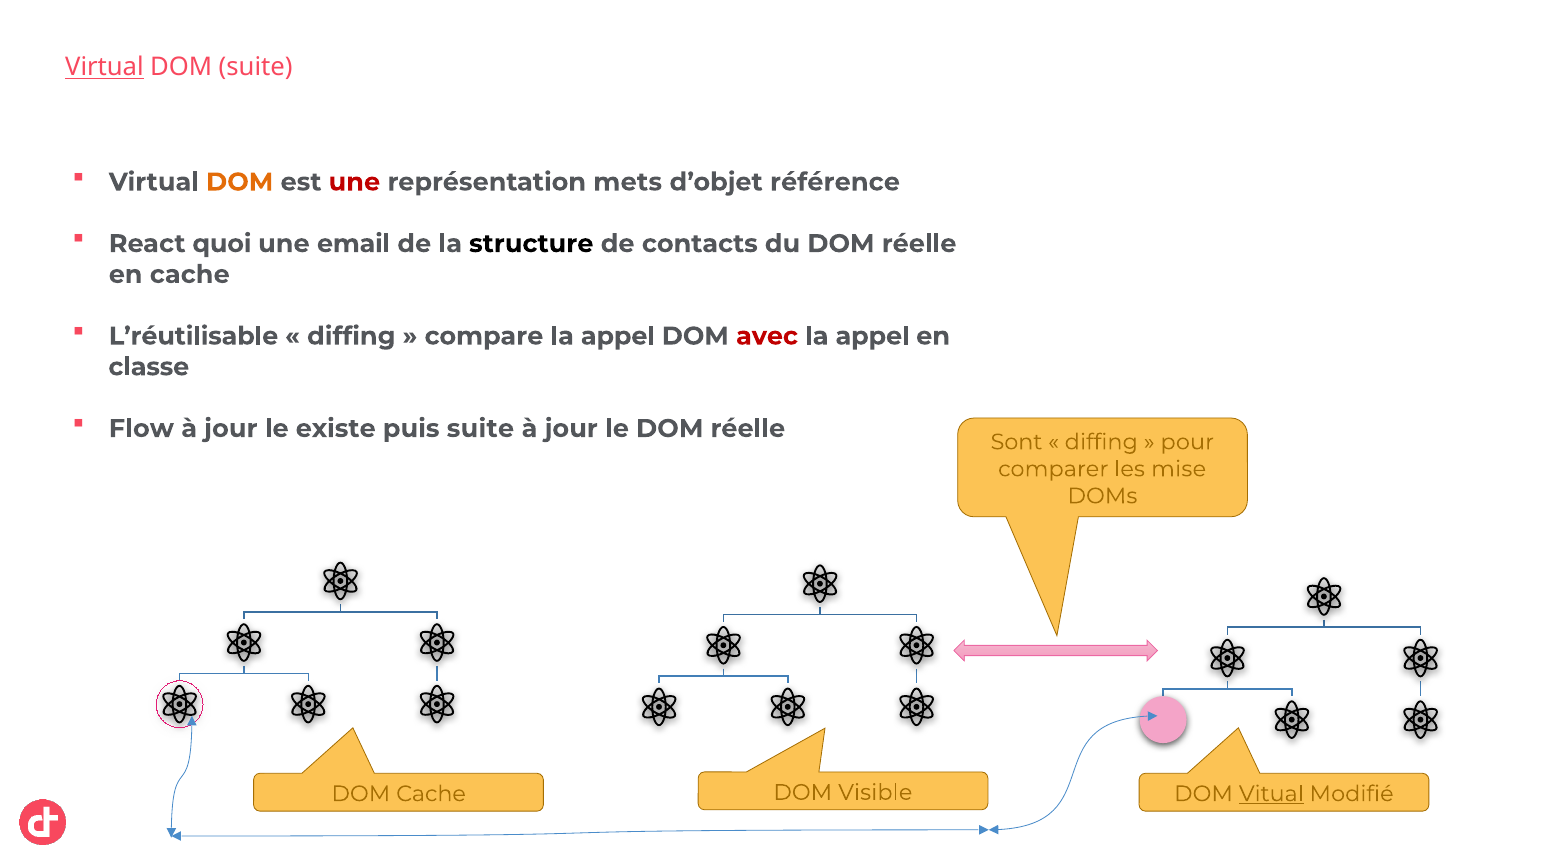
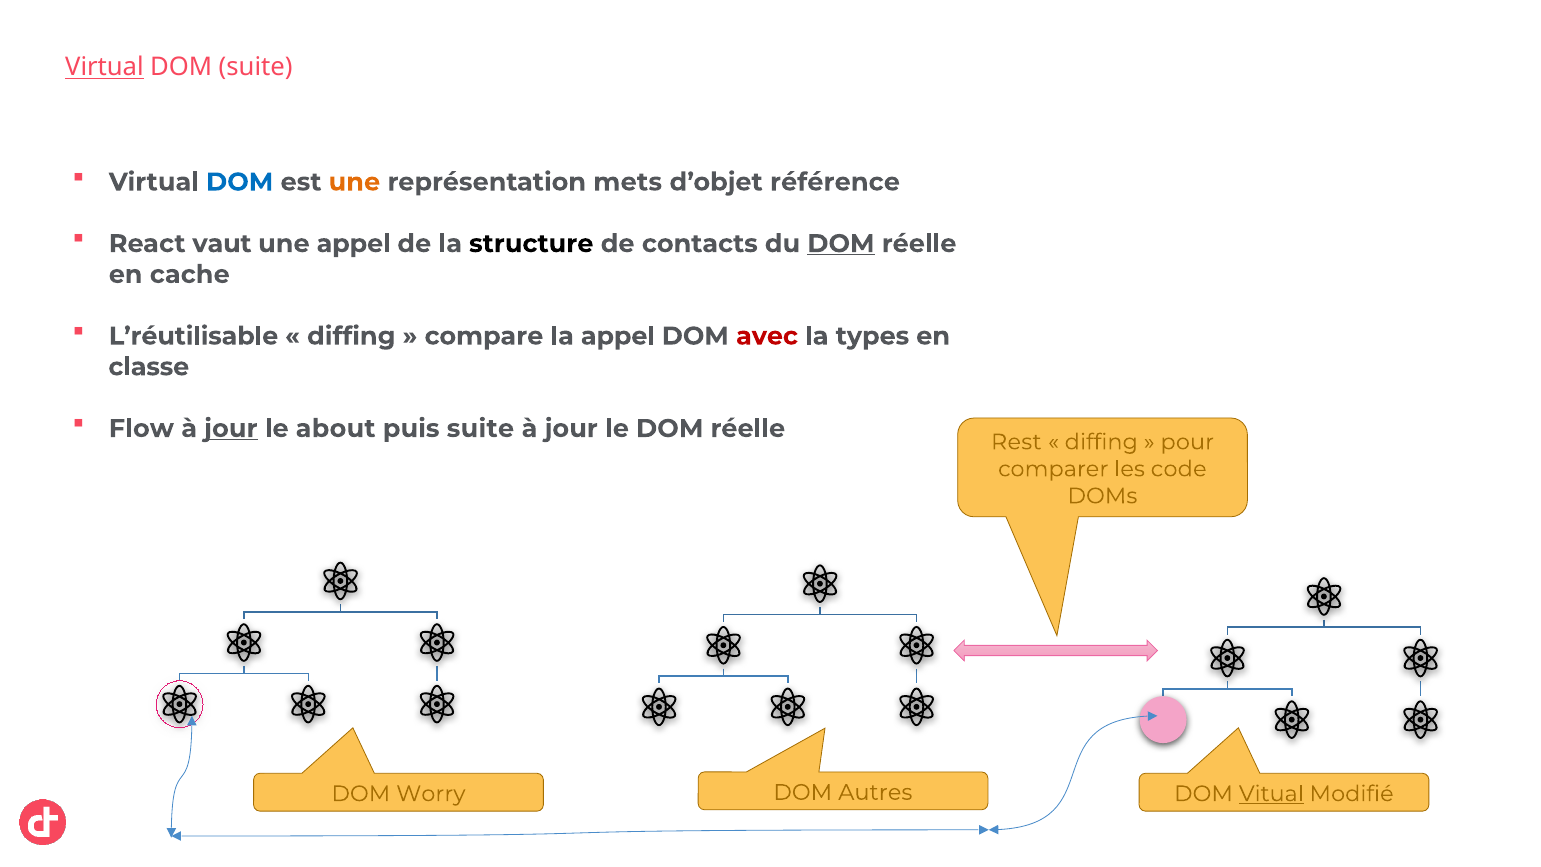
DOM at (240, 182) colour: orange -> blue
une at (354, 182) colour: red -> orange
quoi: quoi -> vaut
une email: email -> appel
DOM at (841, 244) underline: none -> present
appel at (873, 336): appel -> types
jour at (231, 428) underline: none -> present
existe: existe -> about
Sont: Sont -> Rest
mise: mise -> code
DOM Cache: Cache -> Worry
Visible: Visible -> Autres
